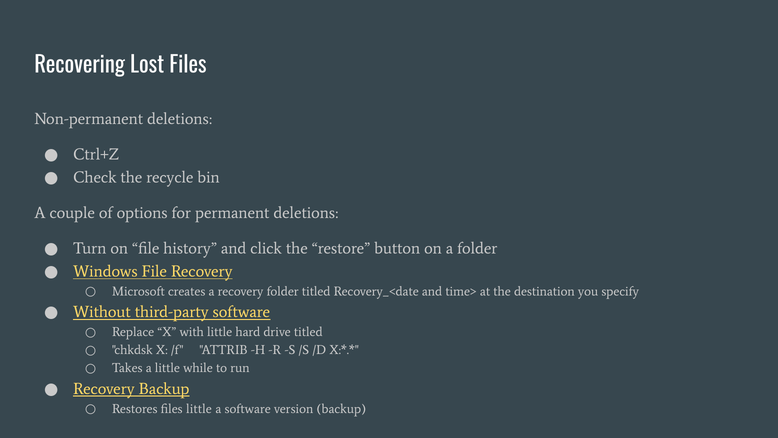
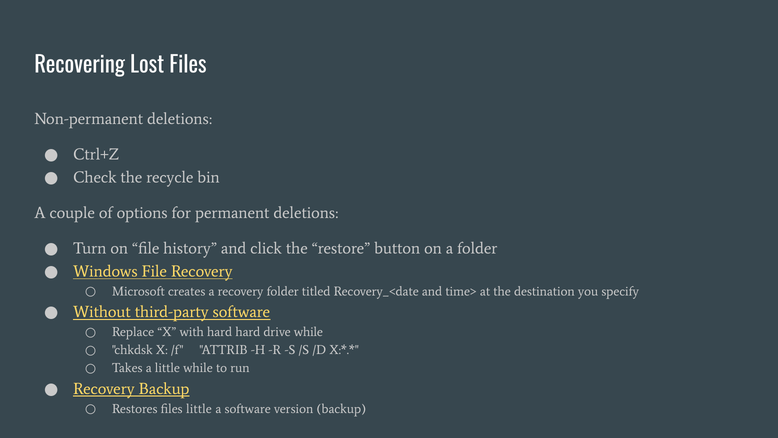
with little: little -> hard
drive titled: titled -> while
